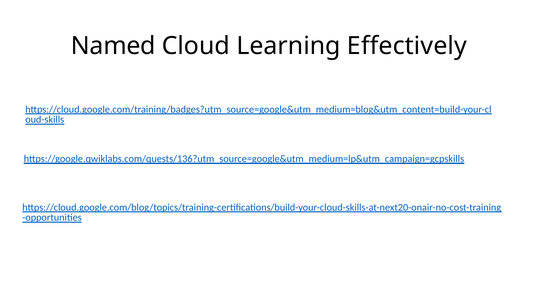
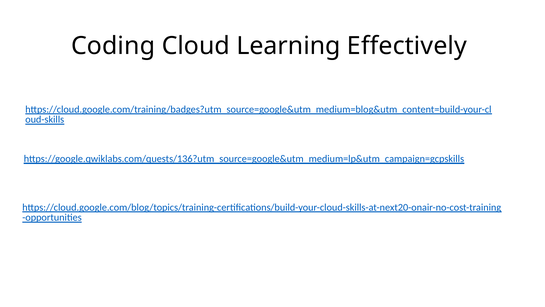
Named: Named -> Coding
